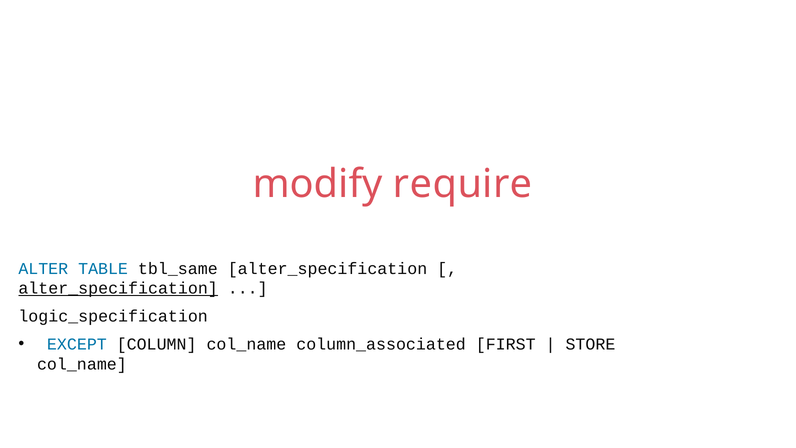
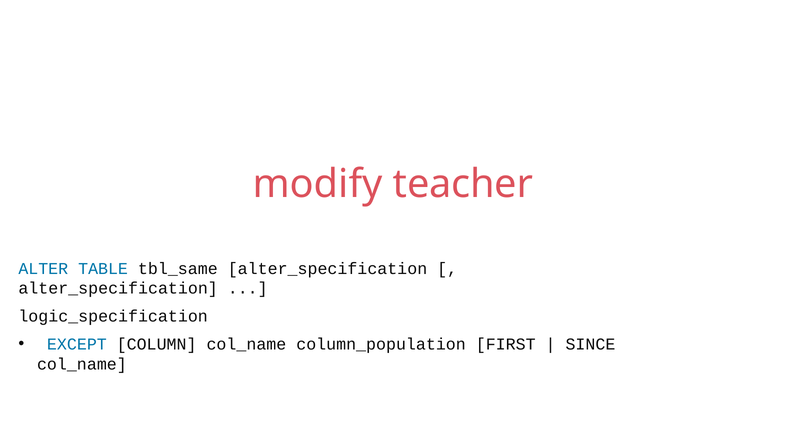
require: require -> teacher
alter_specification at (118, 288) underline: present -> none
column_associated: column_associated -> column_population
STORE: STORE -> SINCE
